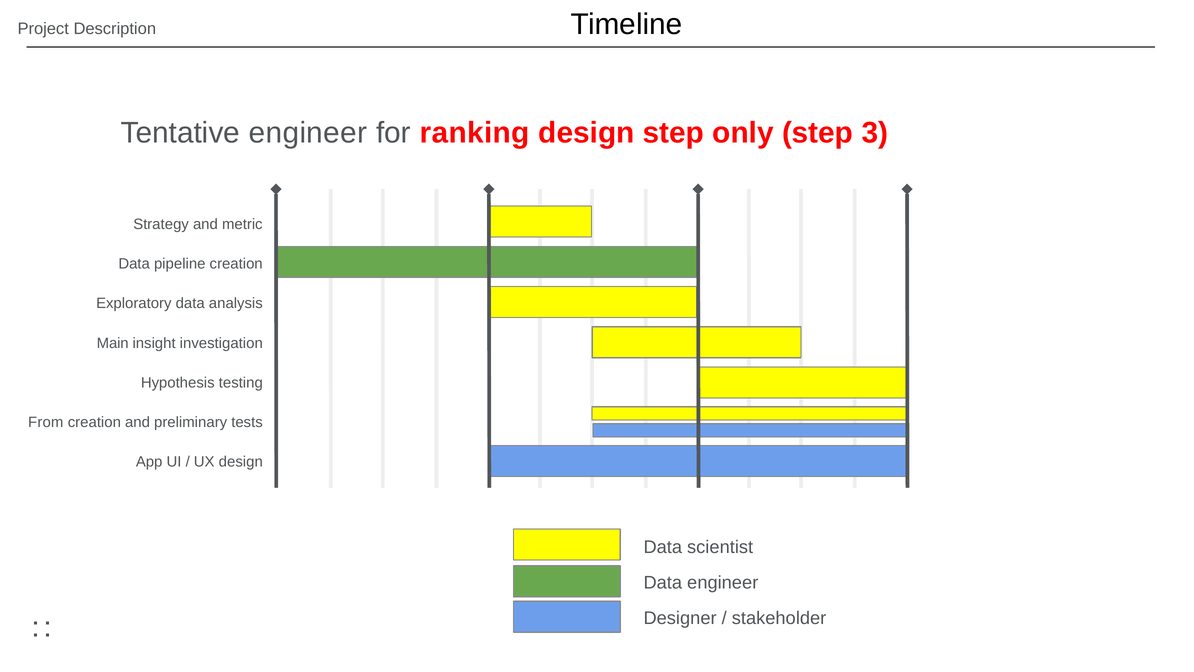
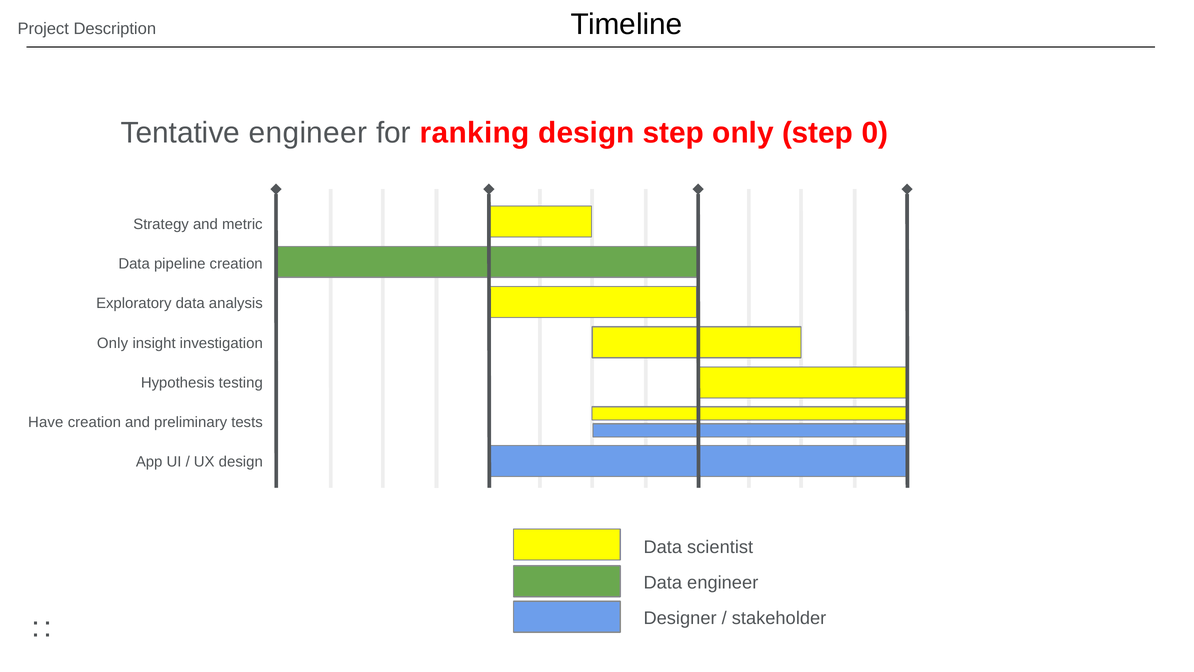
3: 3 -> 0
Main at (113, 343): Main -> Only
From: From -> Have
